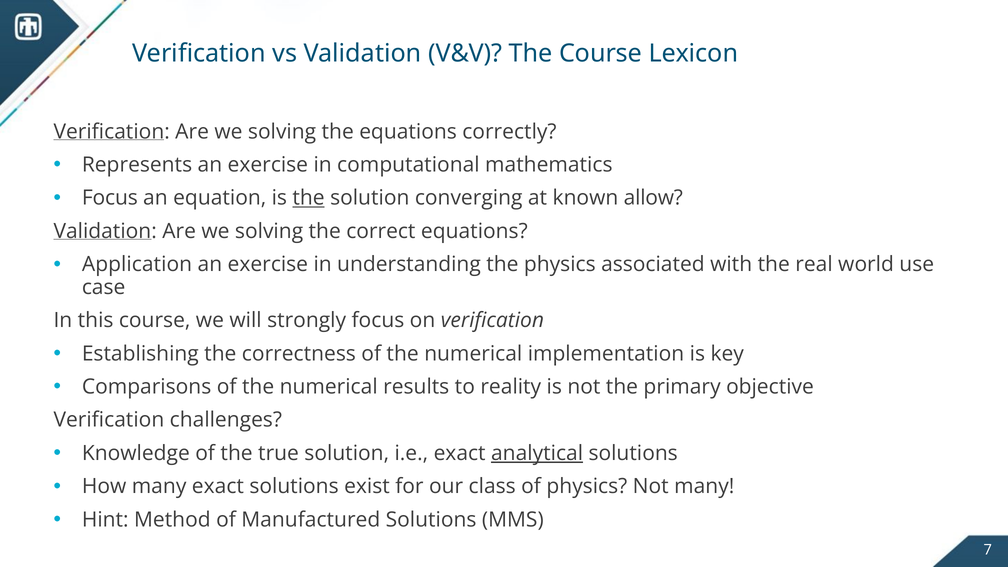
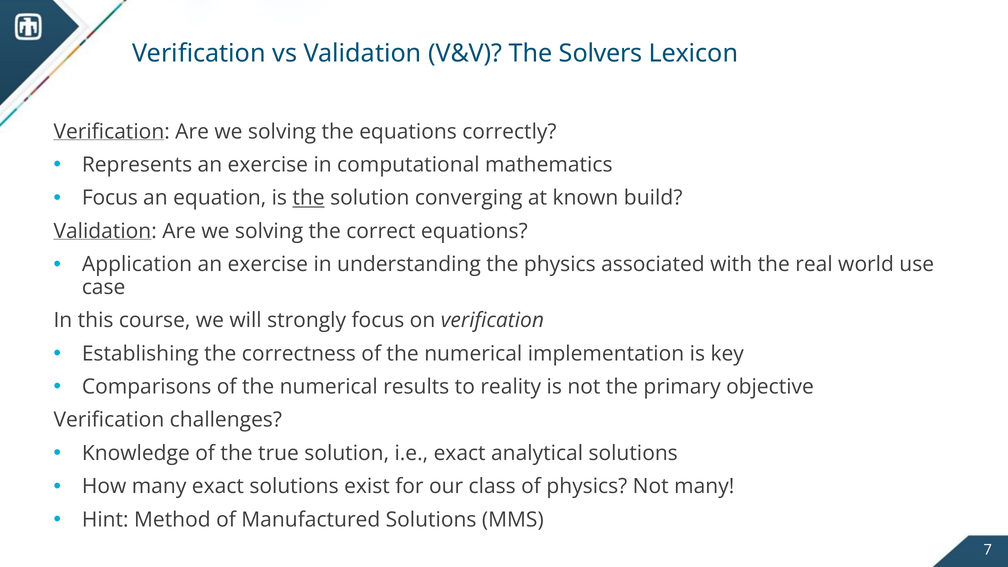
The Course: Course -> Solvers
allow: allow -> build
analytical underline: present -> none
